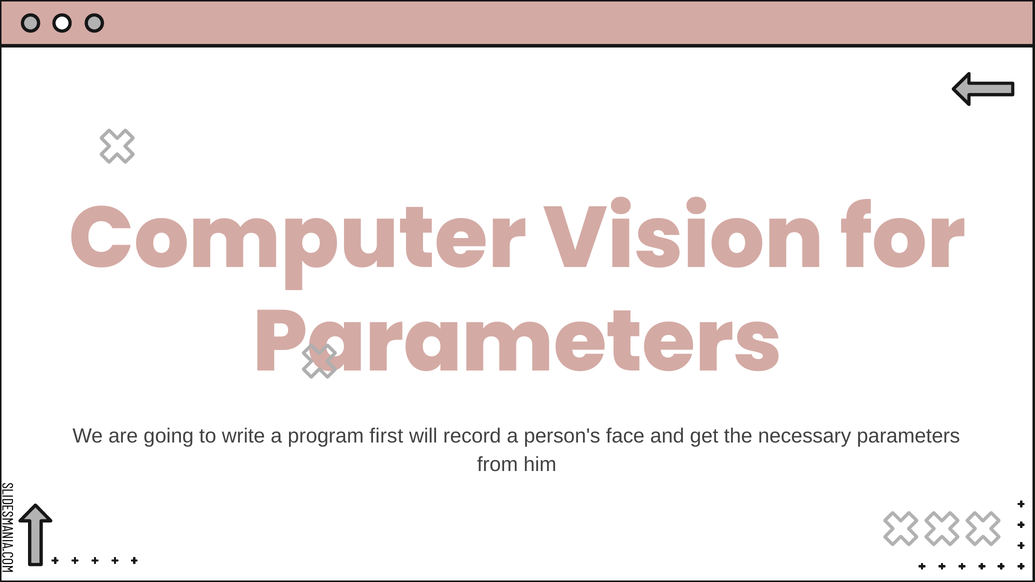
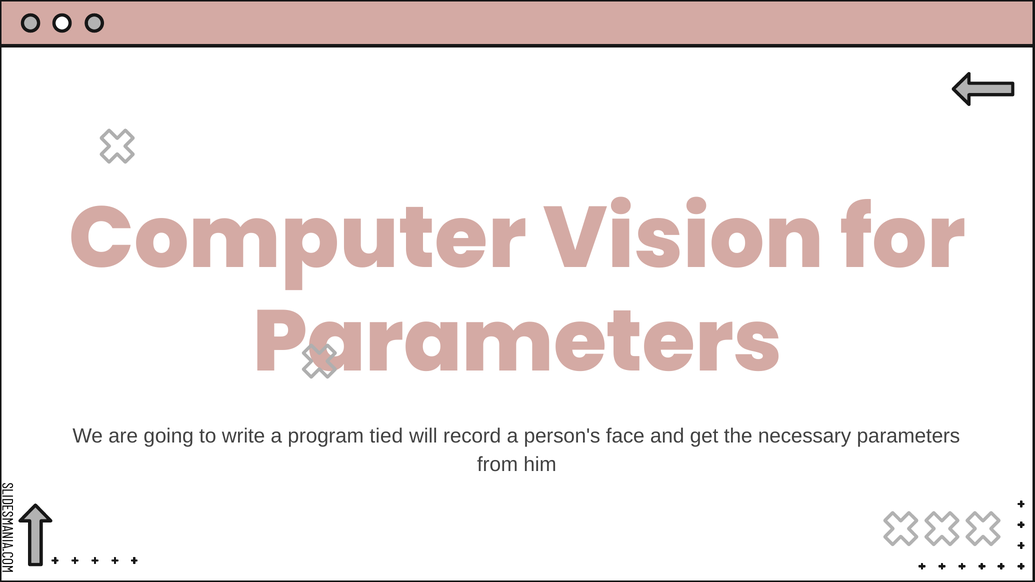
first: first -> tied
